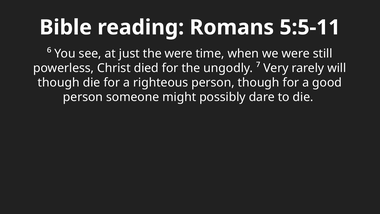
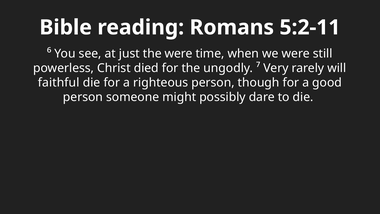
5:5-11: 5:5-11 -> 5:2-11
though at (59, 83): though -> faithful
